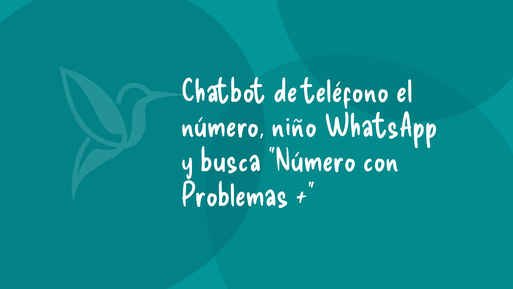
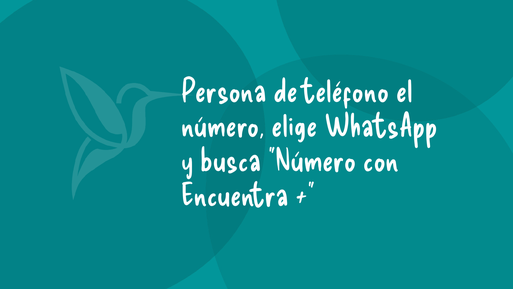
Chatbot: Chatbot -> Persona
niño: niño -> elige
Problemas: Problemas -> Encuentra
